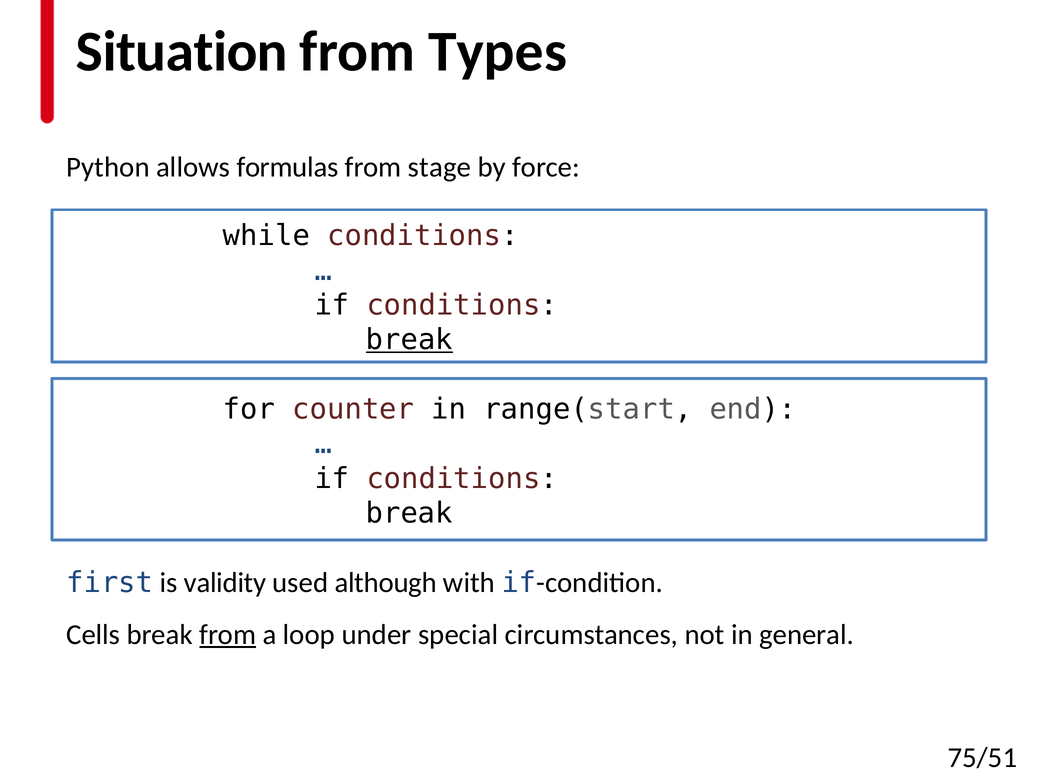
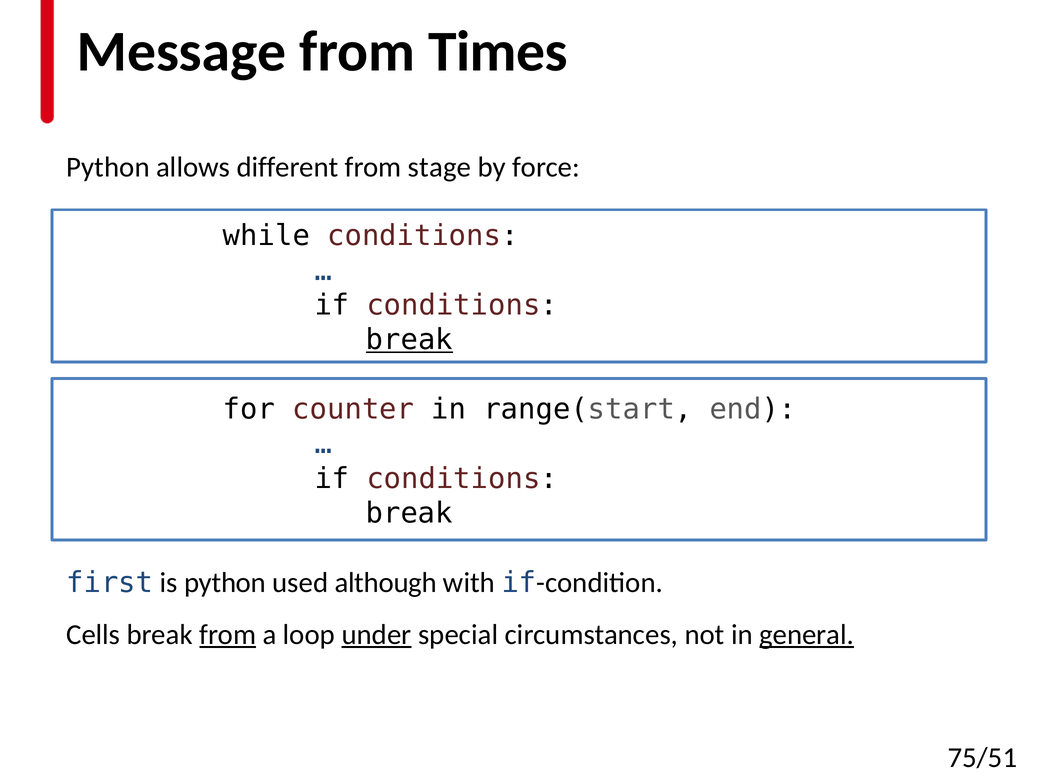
Situation: Situation -> Message
Types: Types -> Times
formulas: formulas -> different
is validity: validity -> python
under underline: none -> present
general underline: none -> present
